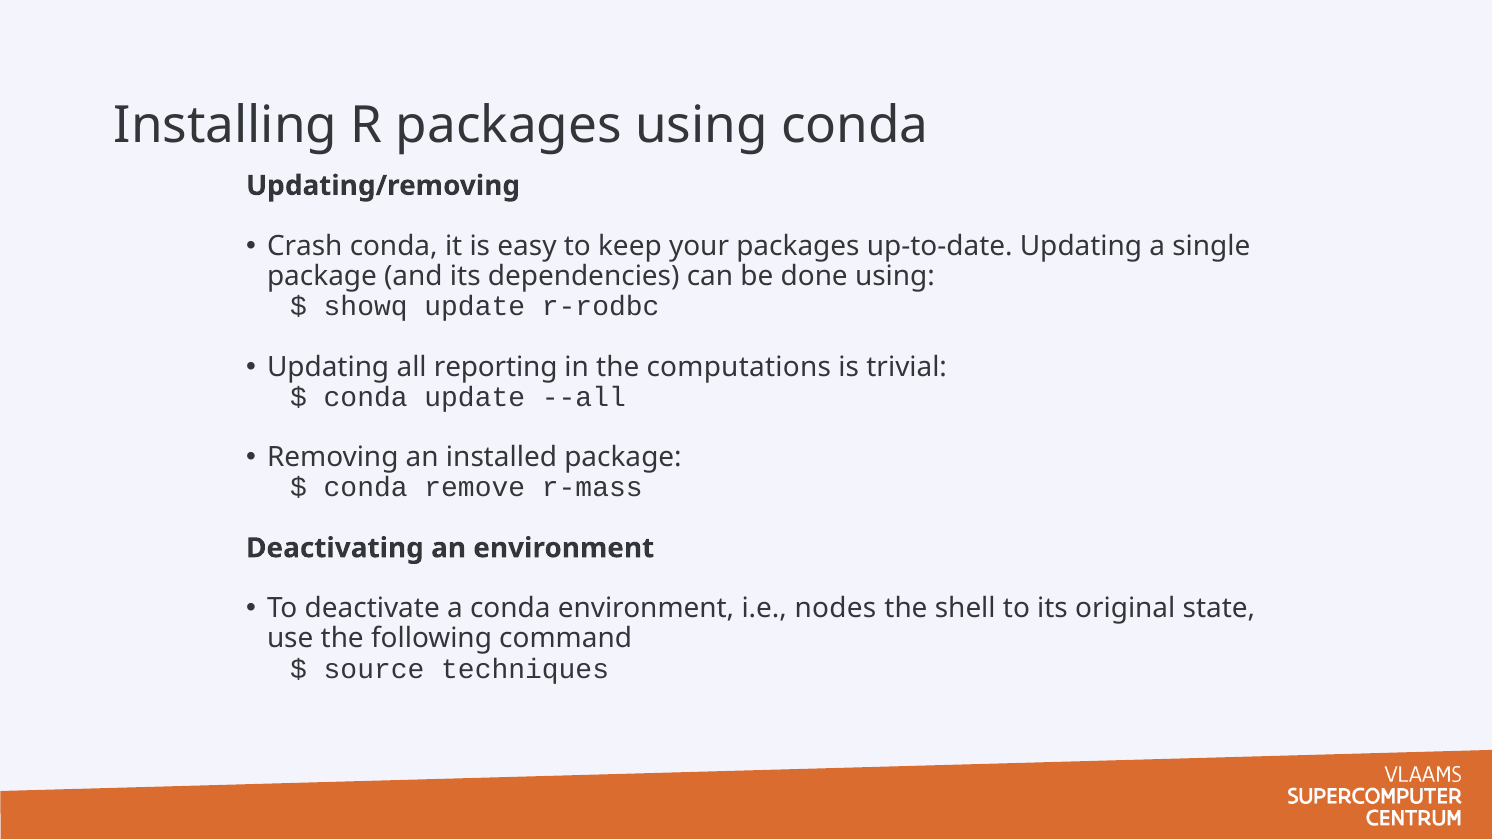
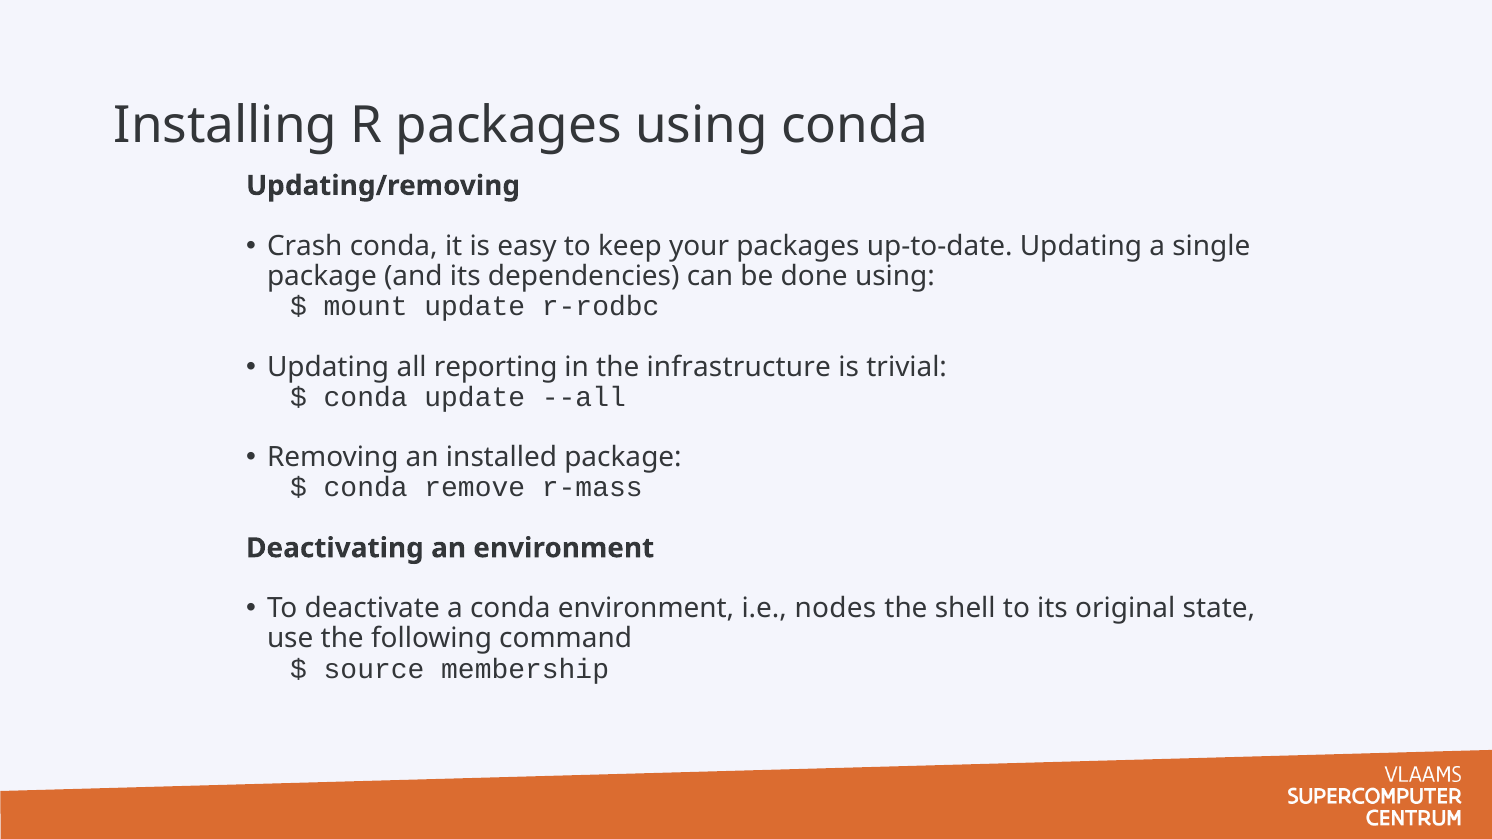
showq: showq -> mount
computations: computations -> infrastructure
techniques: techniques -> membership
